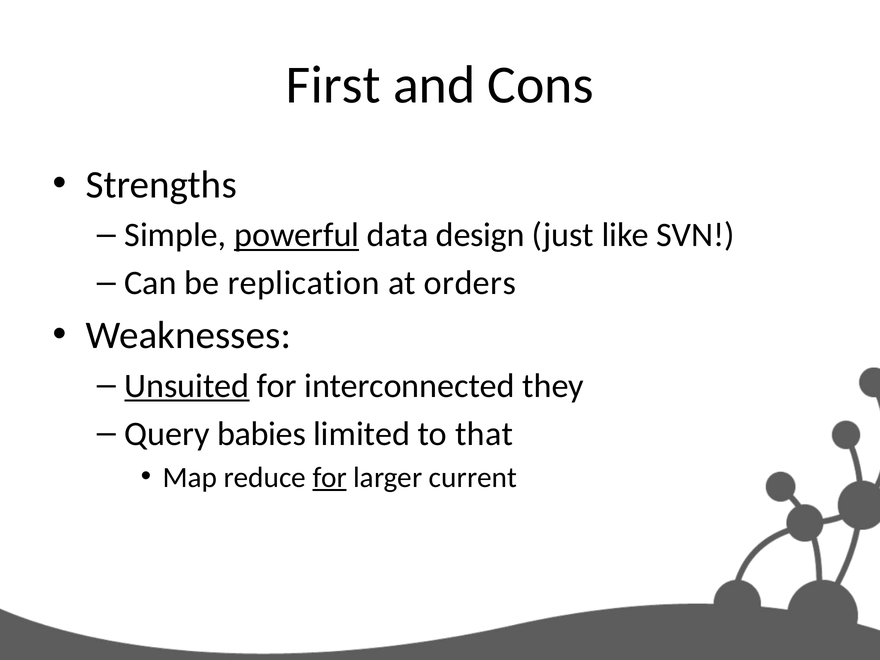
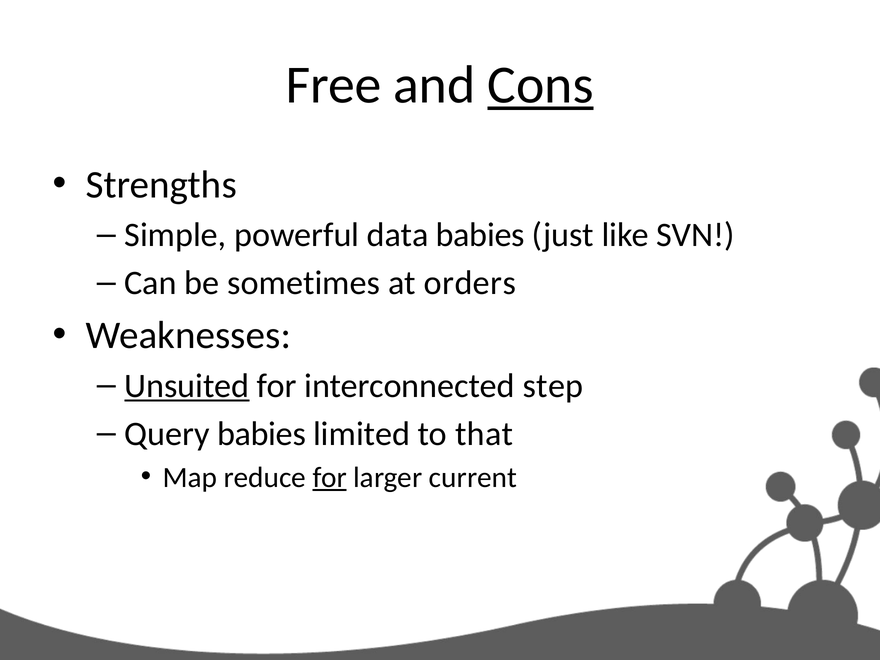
First: First -> Free
Cons underline: none -> present
powerful underline: present -> none
data design: design -> babies
replication: replication -> sometimes
they: they -> step
